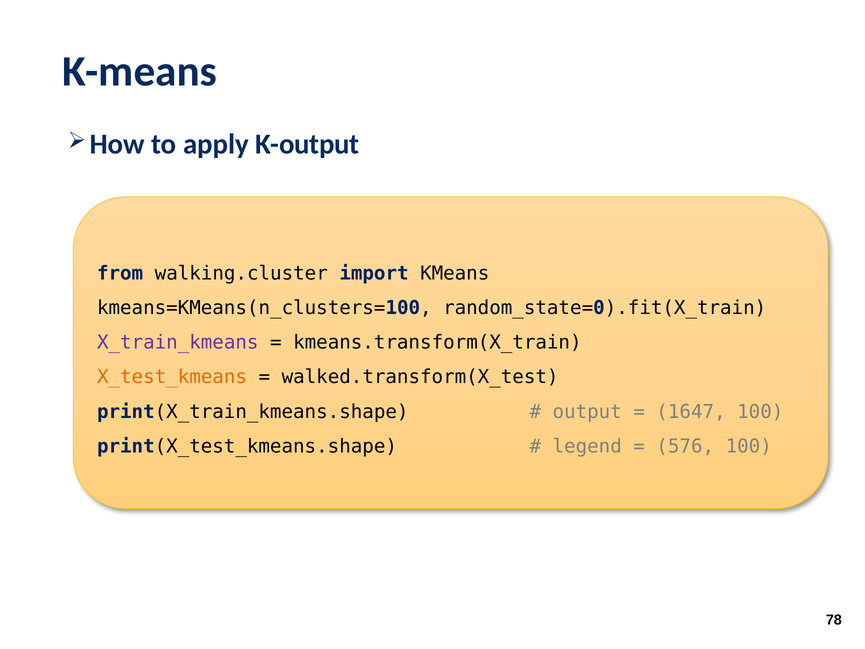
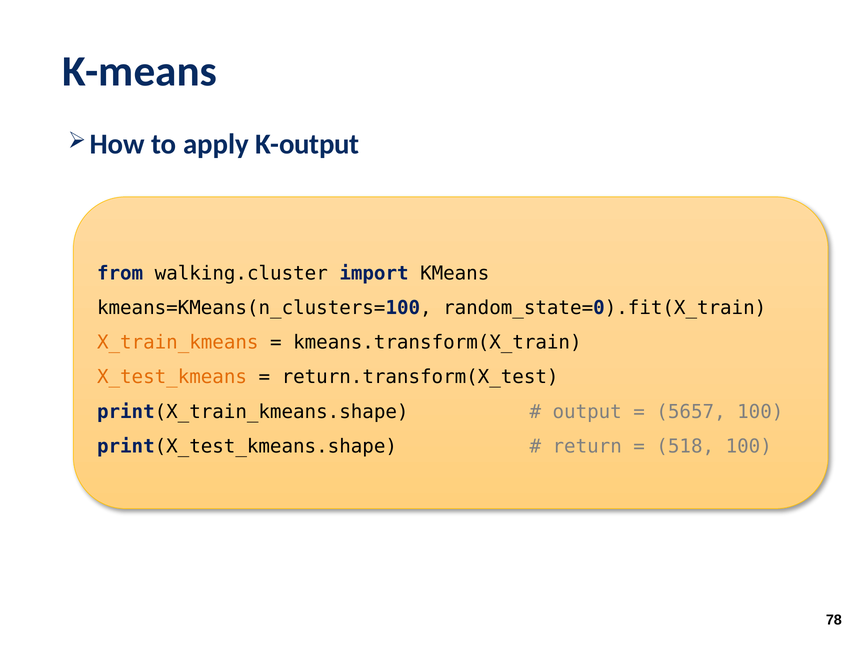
X_train_kmeans colour: purple -> orange
walked.transform(X_test: walked.transform(X_test -> return.transform(X_test
1647: 1647 -> 5657
legend: legend -> return
576: 576 -> 518
